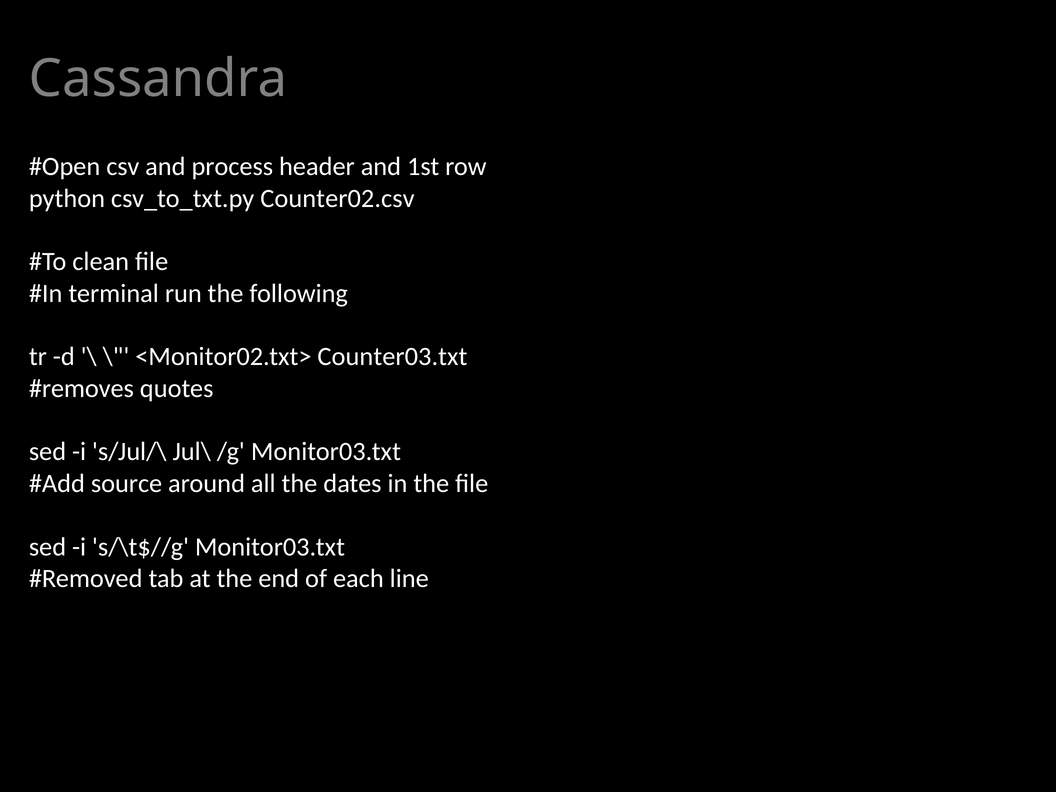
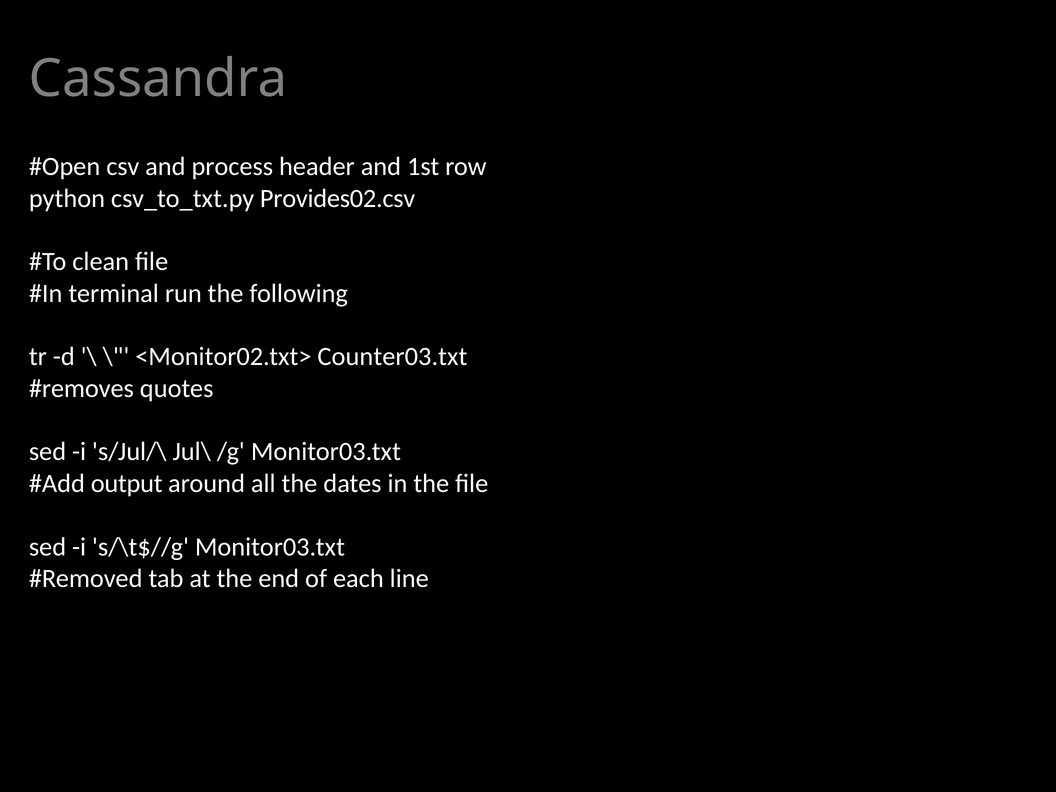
Counter02.csv: Counter02.csv -> Provides02.csv
source: source -> output
